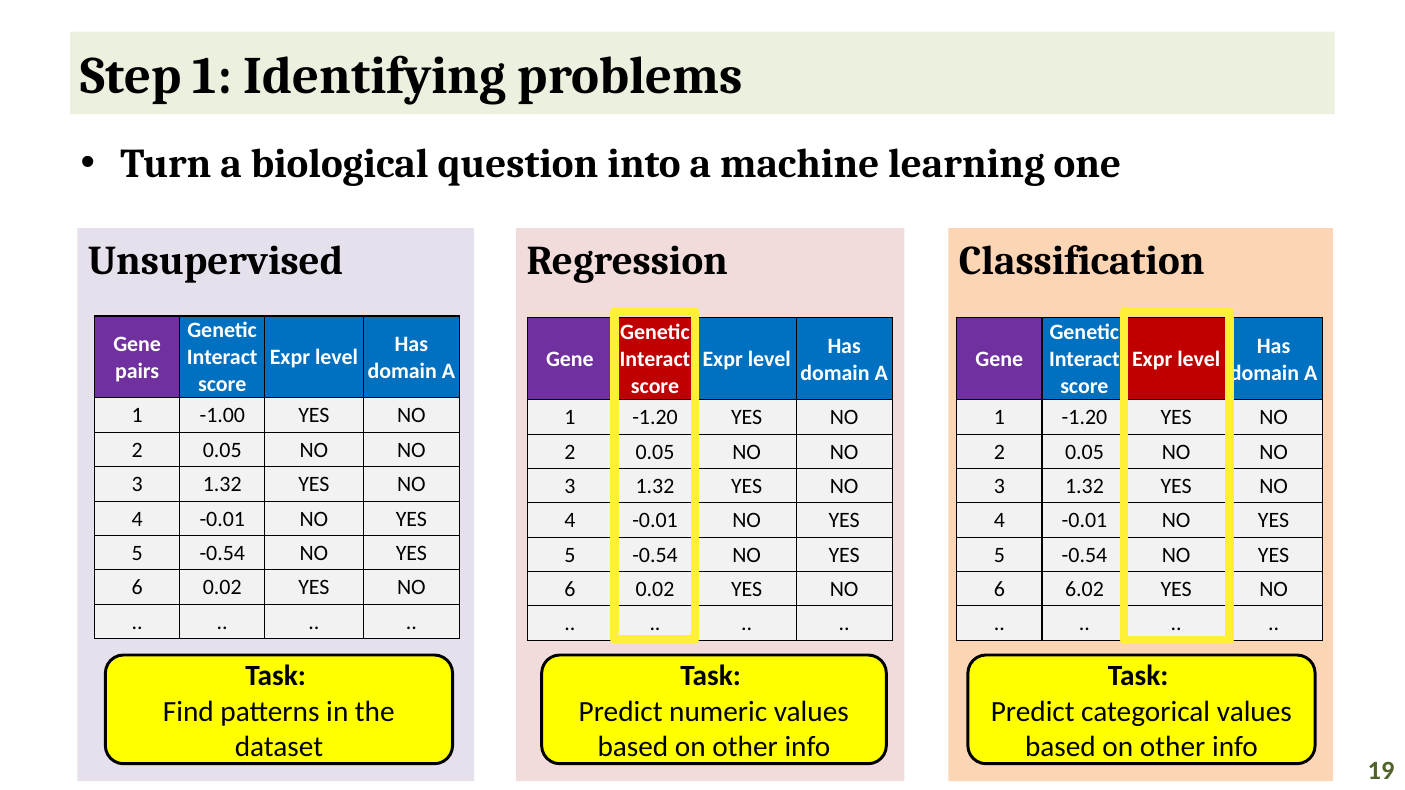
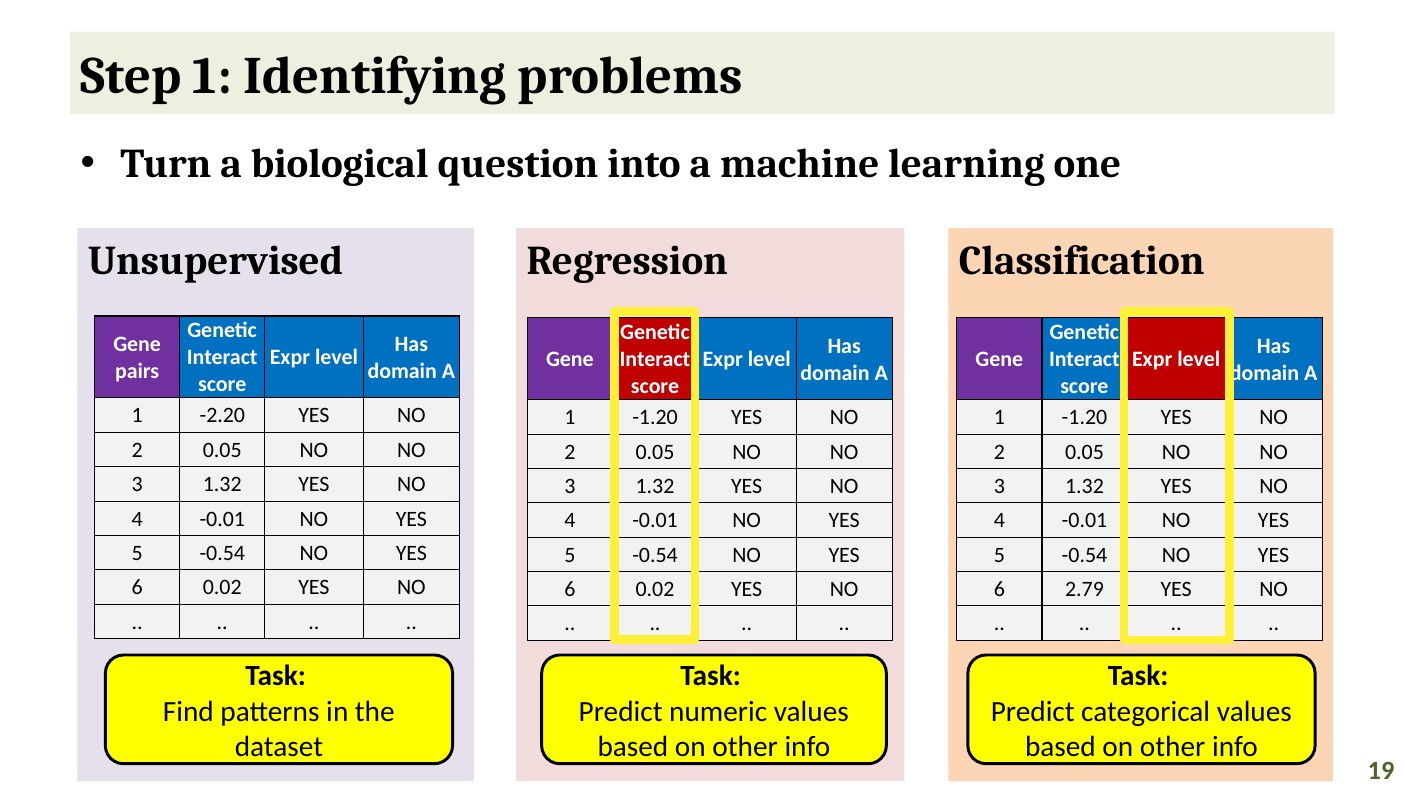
-1.00: -1.00 -> -2.20
6.02: 6.02 -> 2.79
